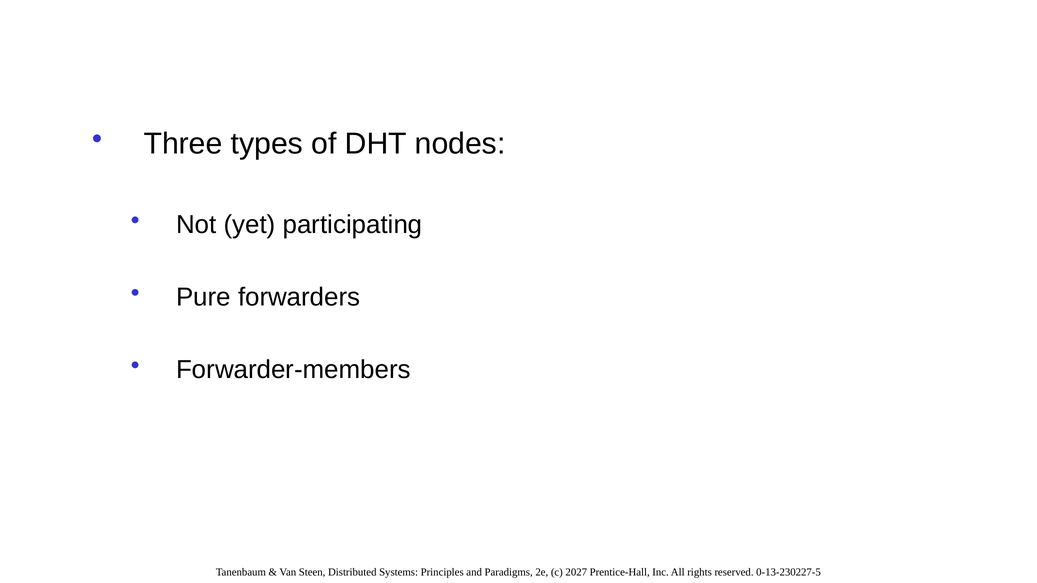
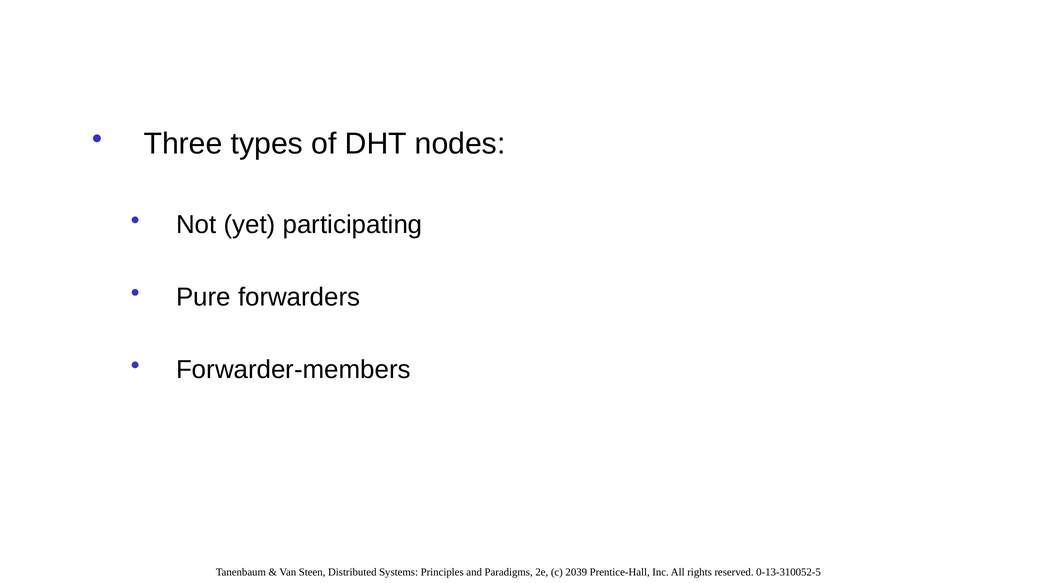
2027: 2027 -> 2039
0-13-230227-5: 0-13-230227-5 -> 0-13-310052-5
